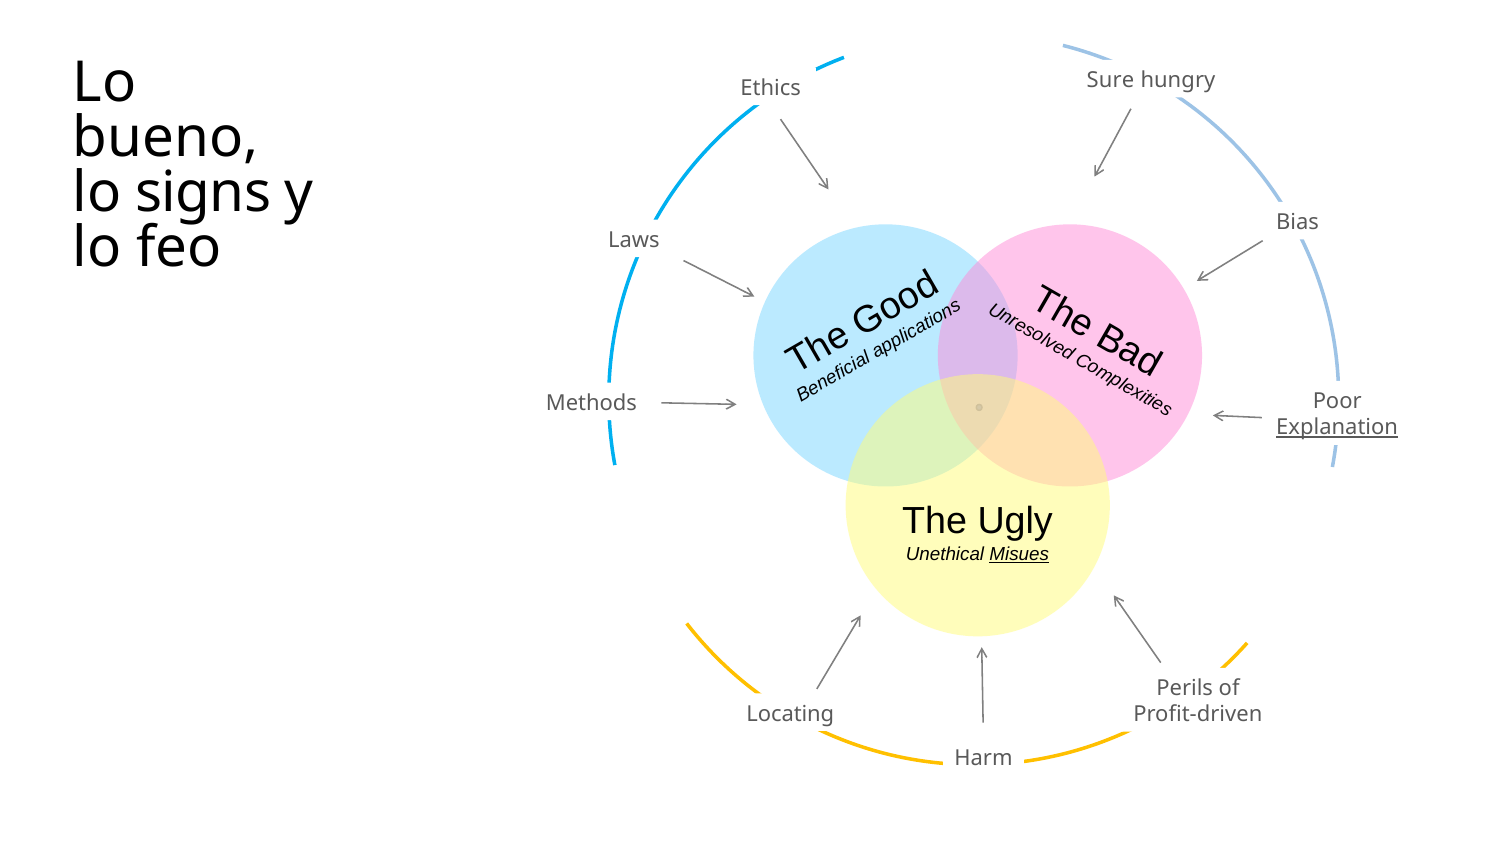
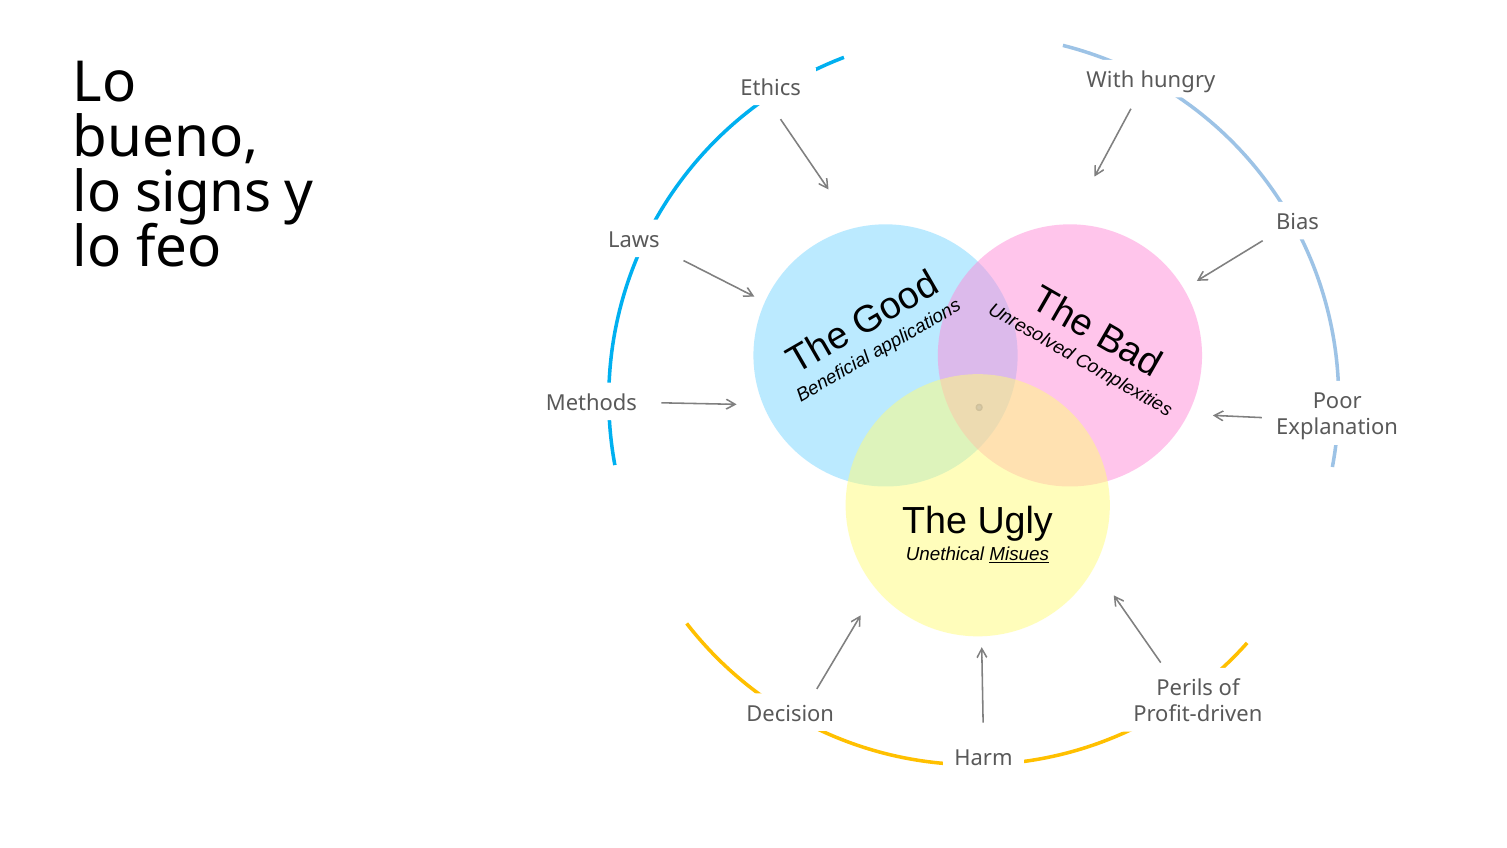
Sure: Sure -> With
Explanation underline: present -> none
Locating: Locating -> Decision
